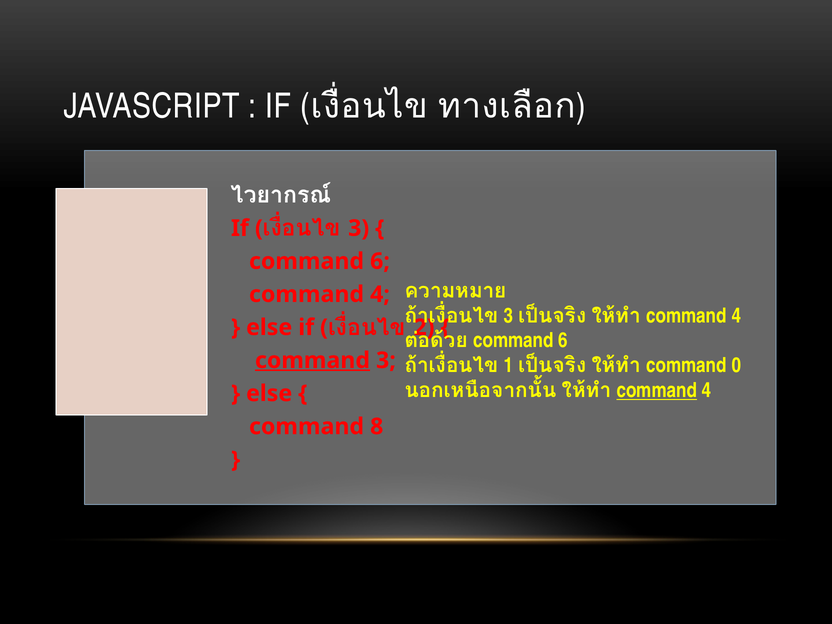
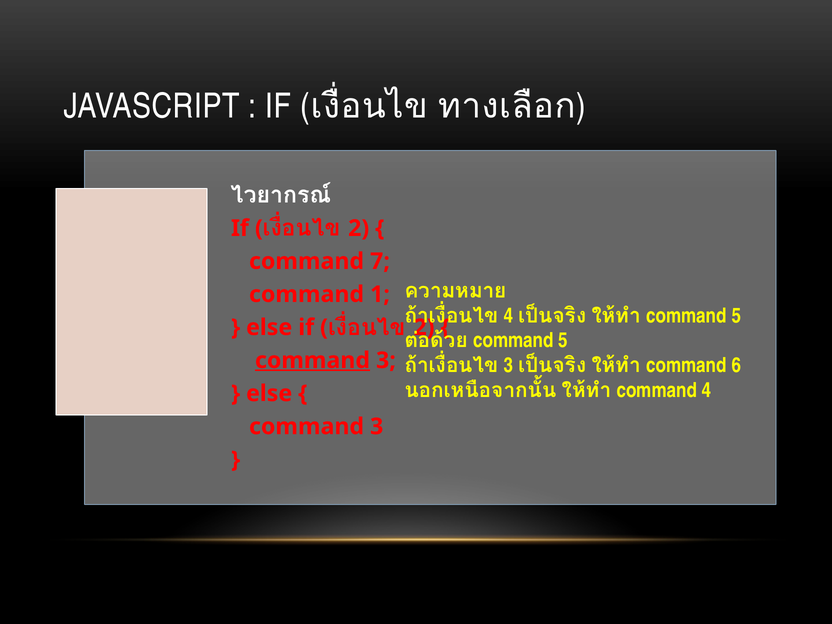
3 at (359, 228): 3 -> 2
6 at (380, 261): 6 -> 7
4 at (380, 294): 4 -> 1
3 at (509, 316): 3 -> 4
4 at (736, 316): 4 -> 5
6 at (563, 341): 6 -> 5
1 at (509, 366): 1 -> 3
0: 0 -> 6
command at (657, 391) underline: present -> none
8 at (377, 427): 8 -> 3
